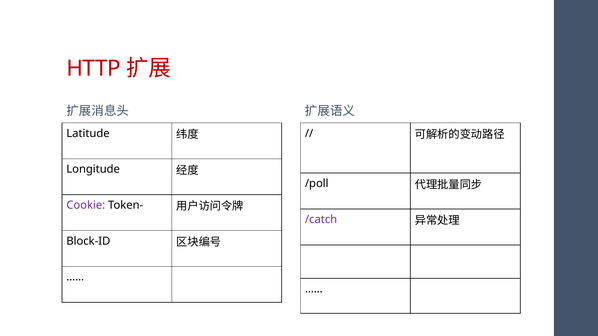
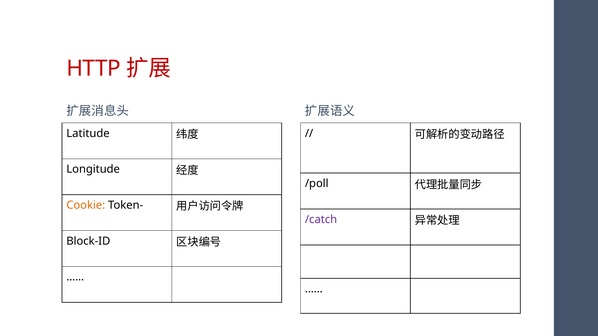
Cookie colour: purple -> orange
